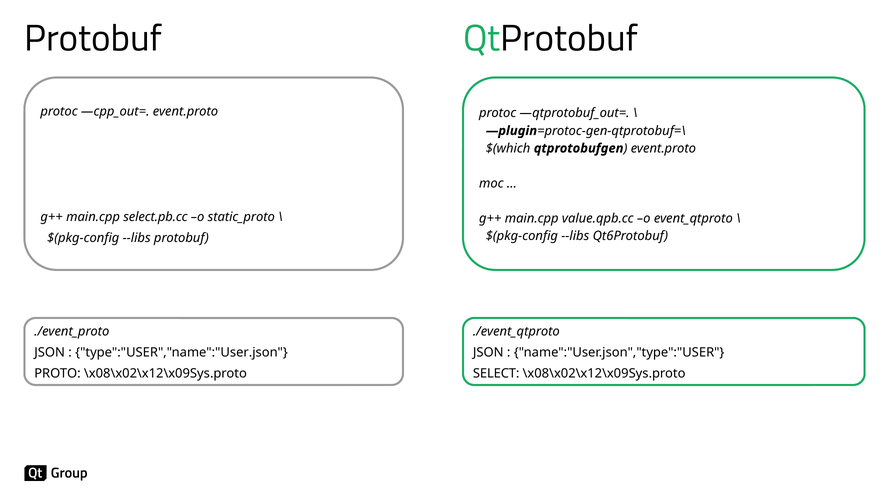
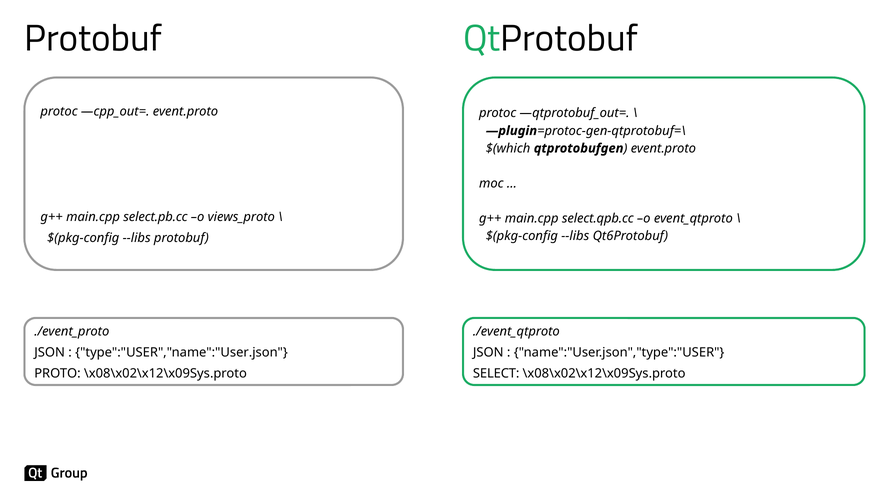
static_proto: static_proto -> views_proto
value.qpb.cc: value.qpb.cc -> select.qpb.cc
